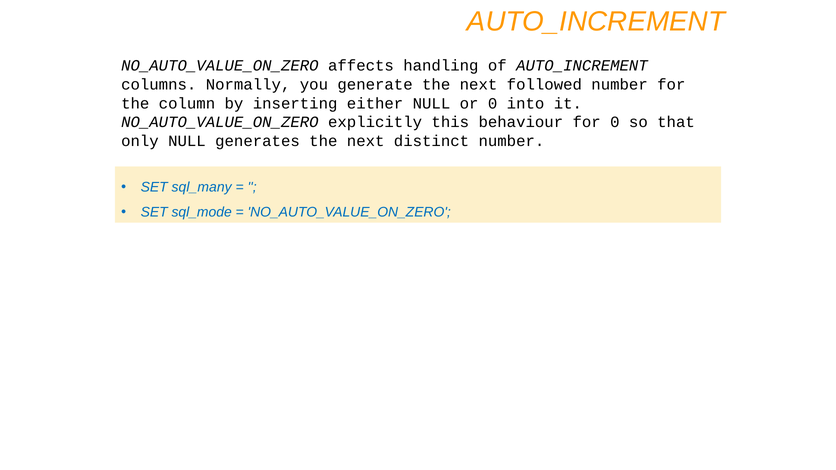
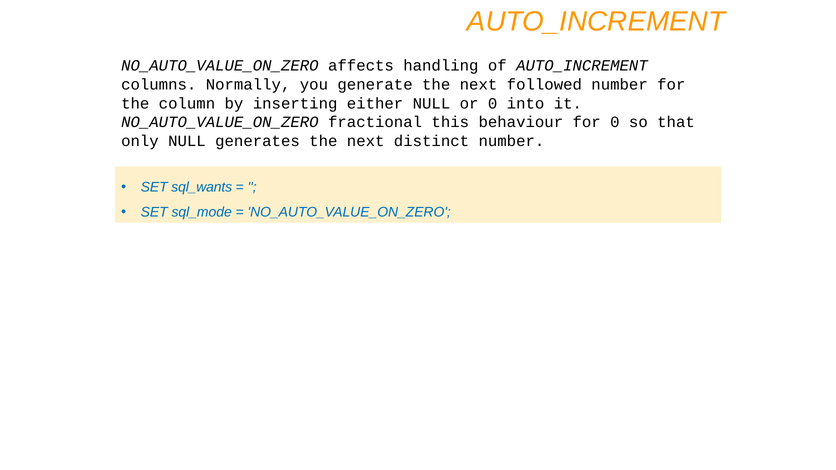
explicitly: explicitly -> fractional
sql_many: sql_many -> sql_wants
